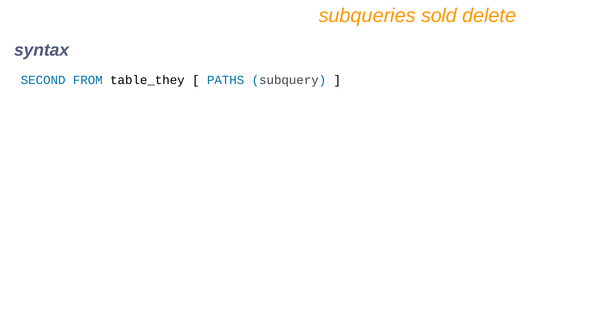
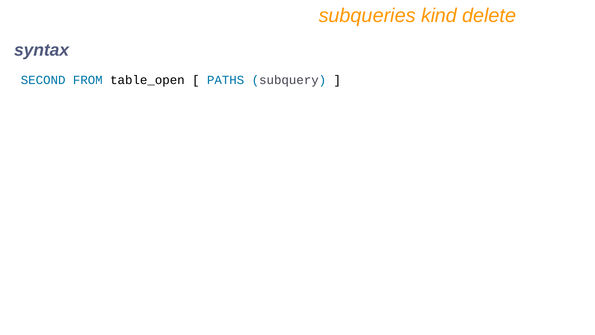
sold: sold -> kind
table_they: table_they -> table_open
